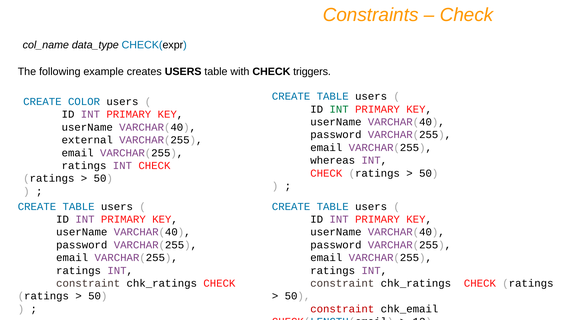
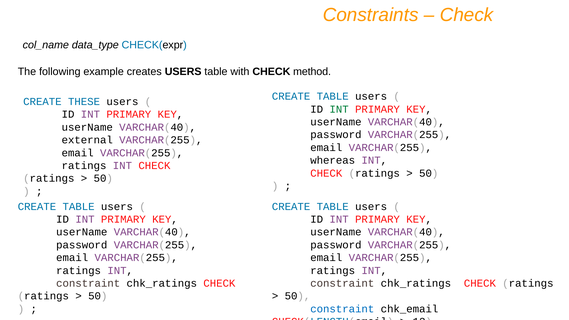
triggers: triggers -> method
COLOR: COLOR -> THESE
constraint at (342, 309) colour: red -> blue
